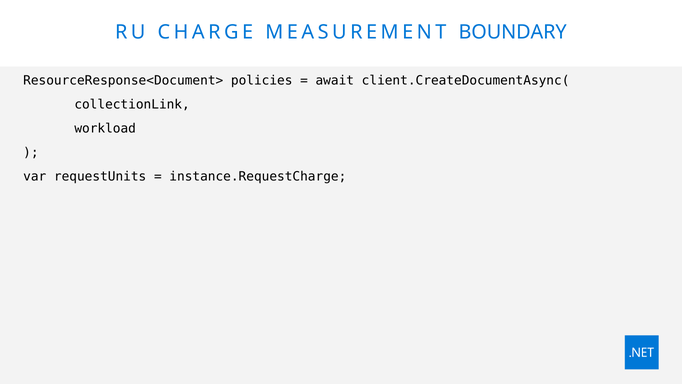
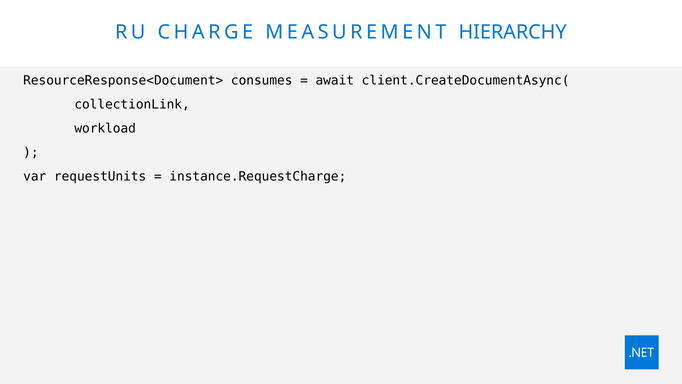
BOUNDARY: BOUNDARY -> HIERARCHY
policies: policies -> consumes
